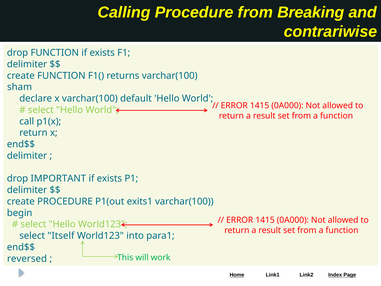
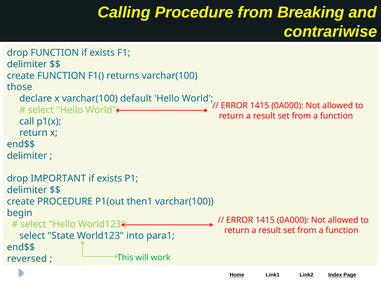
sham: sham -> those
exits1: exits1 -> then1
Itself: Itself -> State
